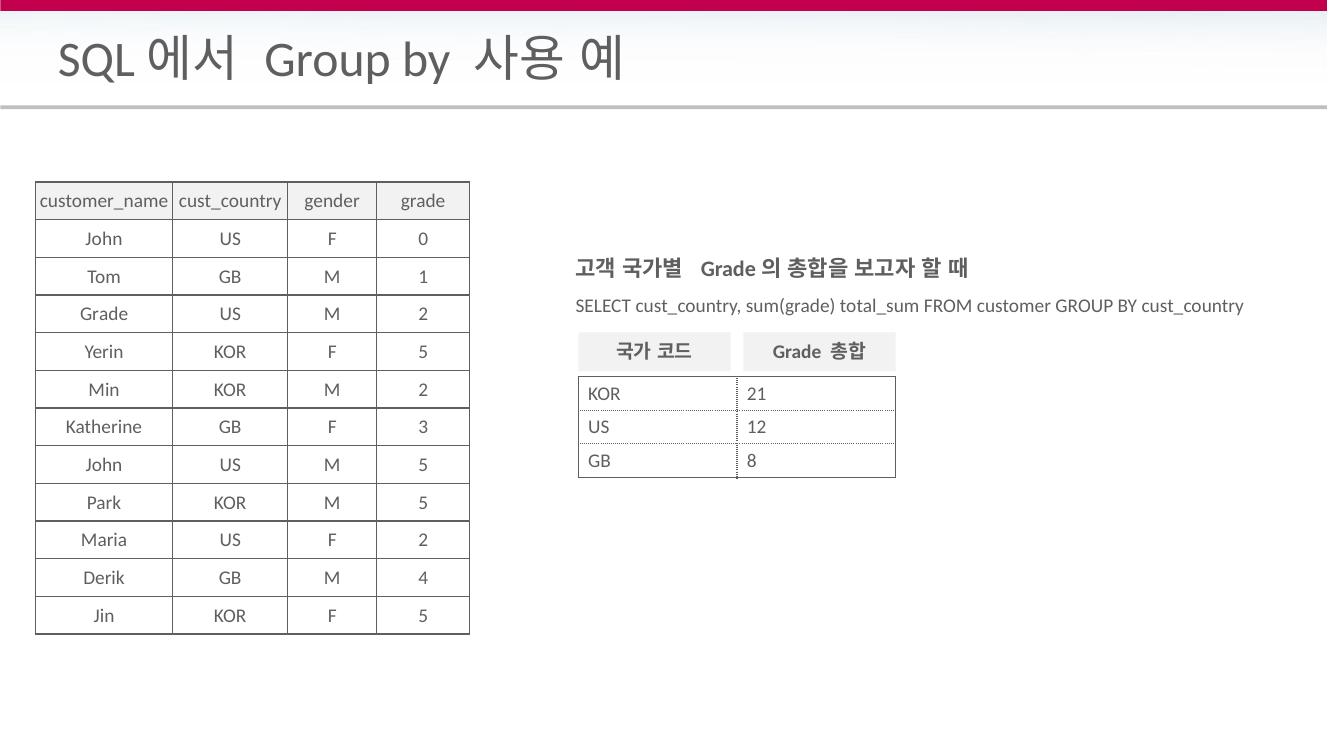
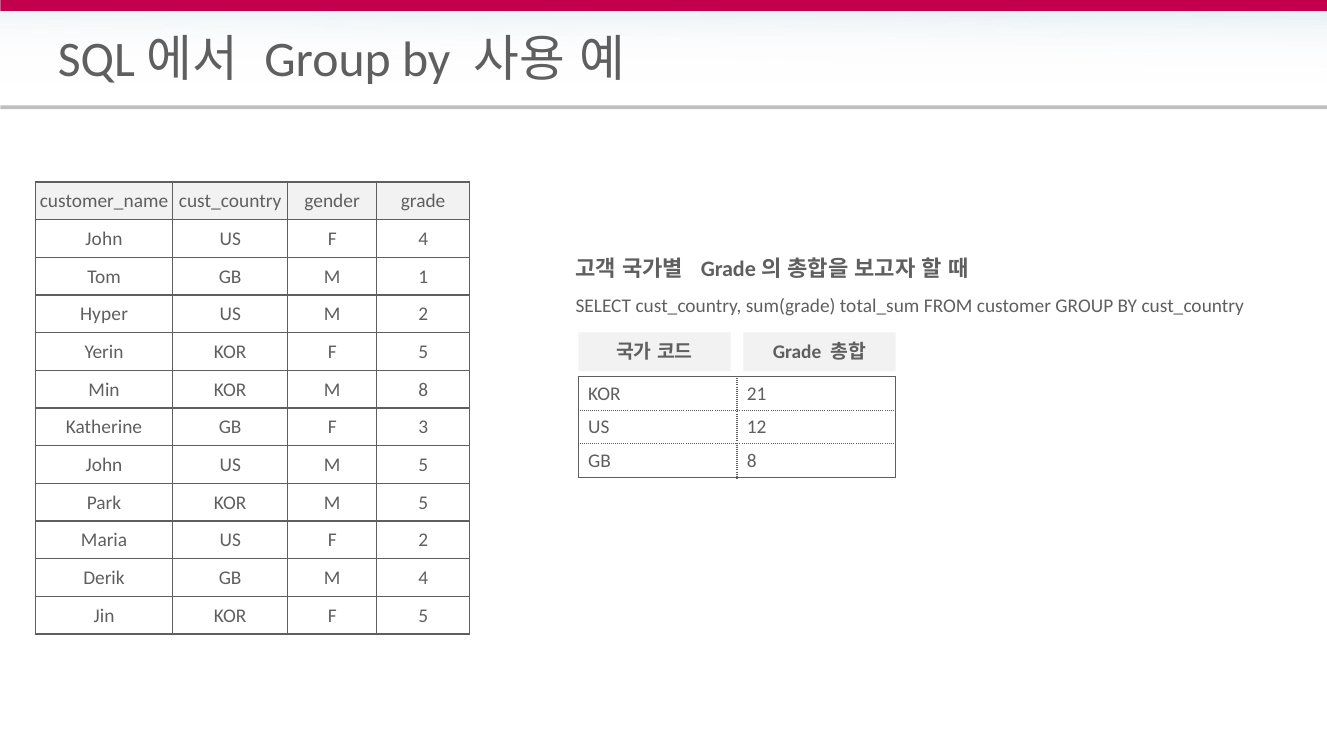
F 0: 0 -> 4
Grade at (104, 315): Grade -> Hyper
KOR M 2: 2 -> 8
